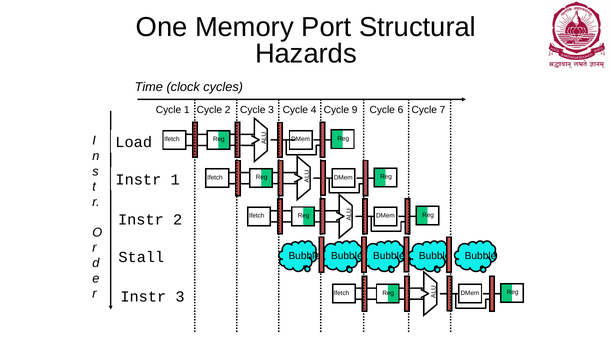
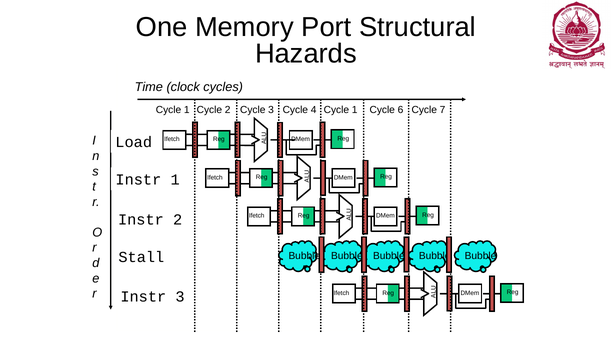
9 at (355, 110): 9 -> 1
